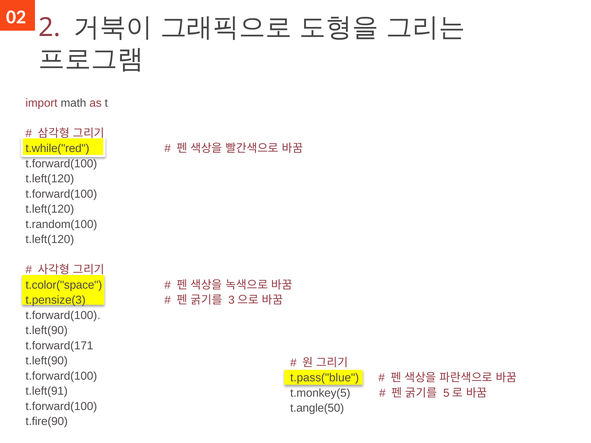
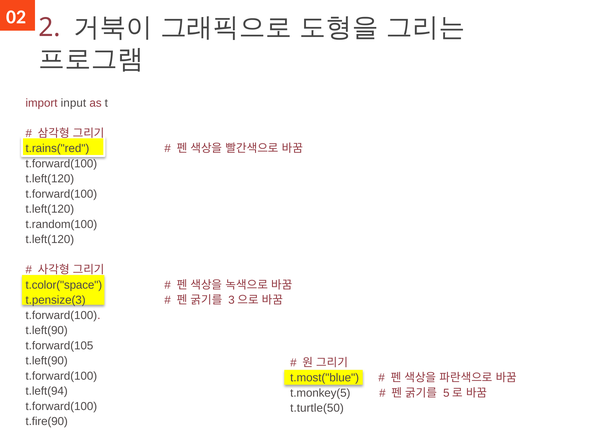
math: math -> input
t.while("red: t.while("red -> t.rains("red
t.forward(171: t.forward(171 -> t.forward(105
t.pass("blue: t.pass("blue -> t.most("blue
t.left(91: t.left(91 -> t.left(94
t.angle(50: t.angle(50 -> t.turtle(50
